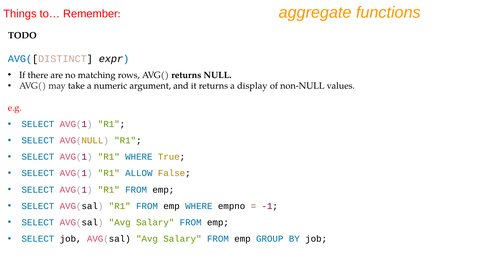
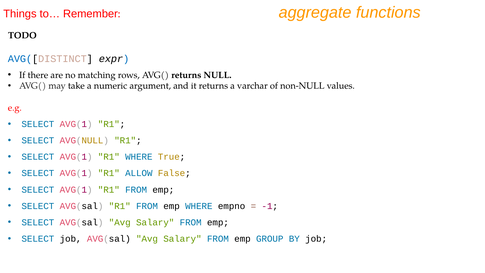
display: display -> varchar
